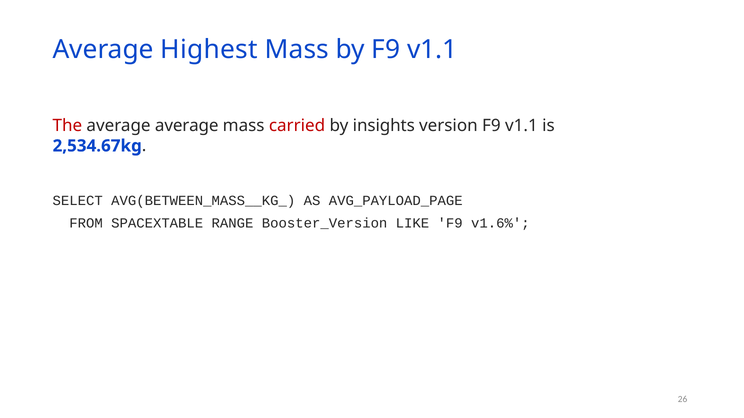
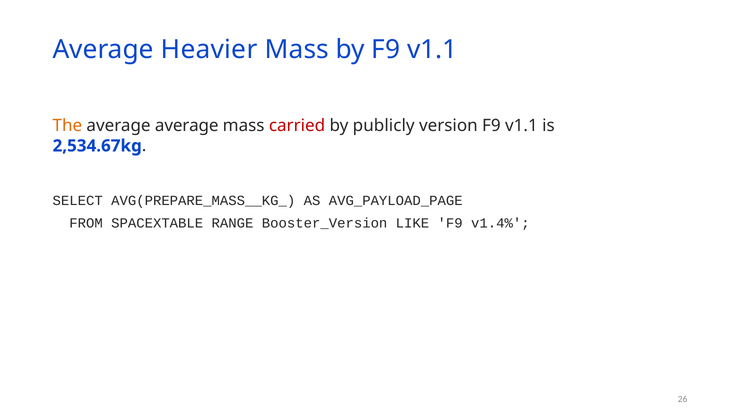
Highest: Highest -> Heavier
The colour: red -> orange
insights: insights -> publicly
AVG(BETWEEN_MASS__KG_: AVG(BETWEEN_MASS__KG_ -> AVG(PREPARE_MASS__KG_
v1.6%: v1.6% -> v1.4%
